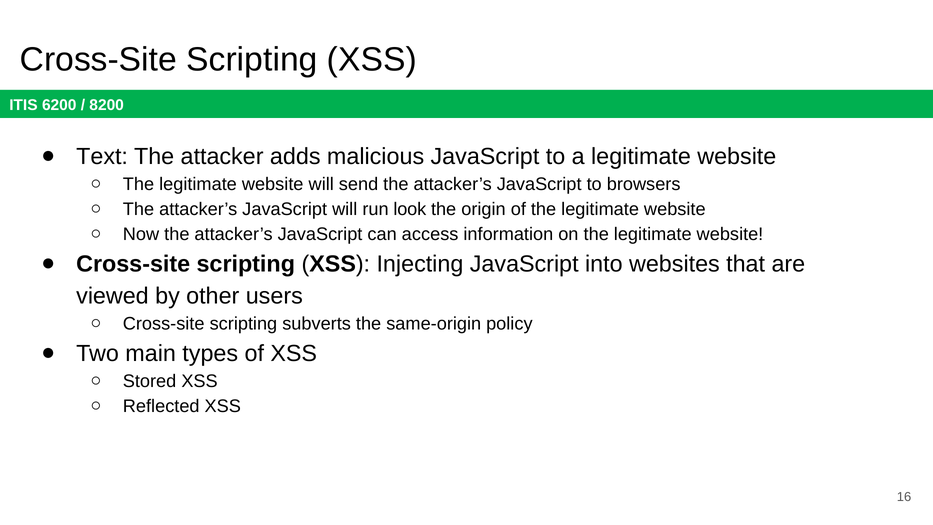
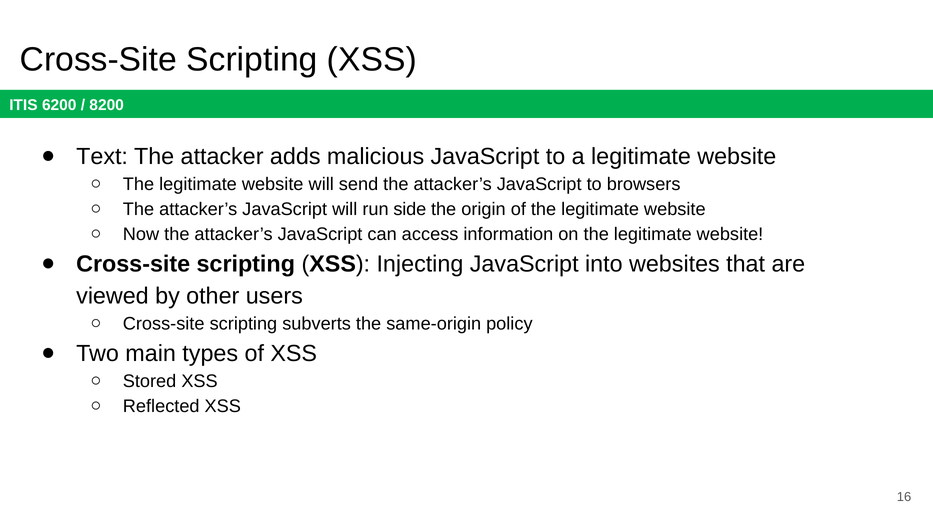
look: look -> side
